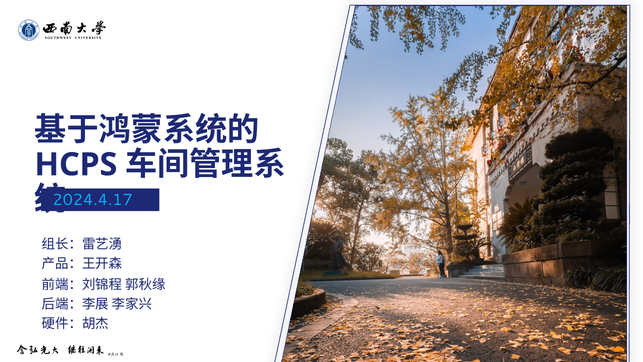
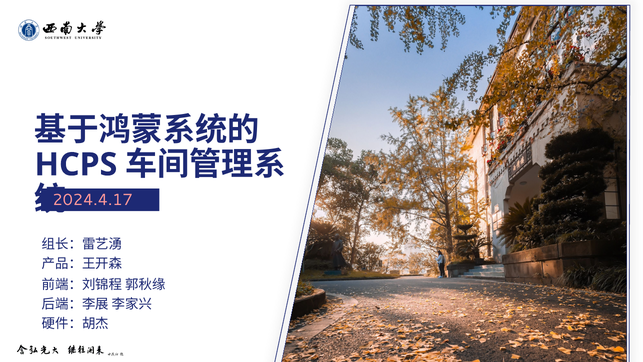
2024.4.17 colour: light blue -> pink
